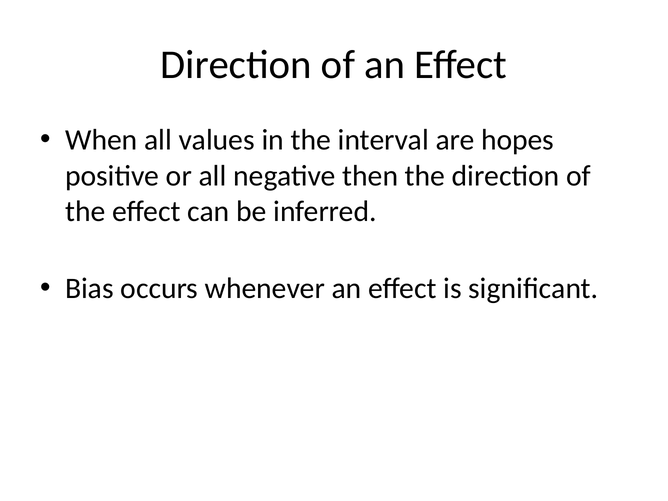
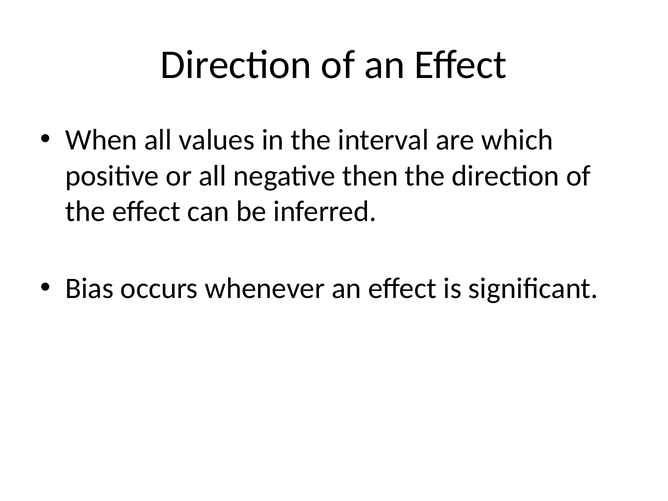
hopes: hopes -> which
